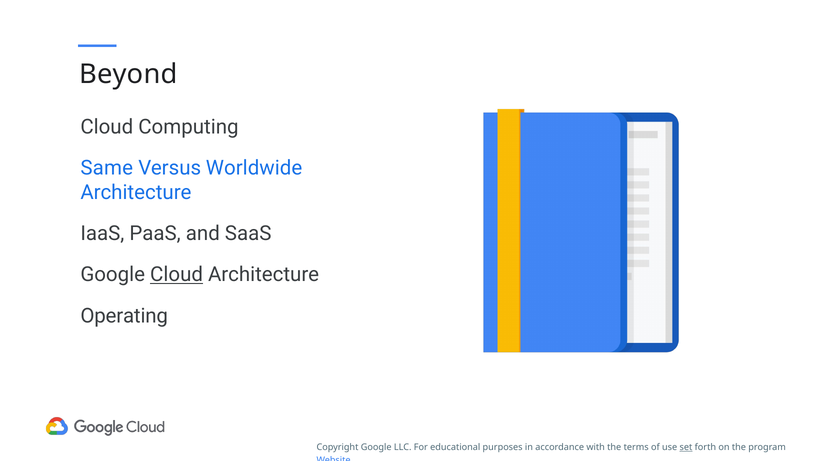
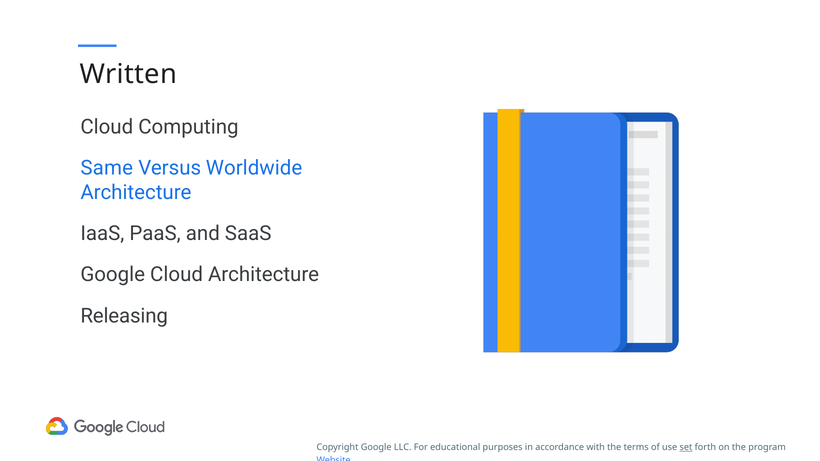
Beyond: Beyond -> Written
Cloud at (177, 275) underline: present -> none
Operating: Operating -> Releasing
